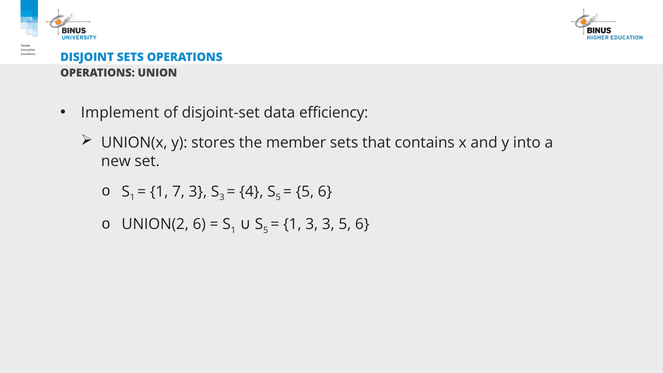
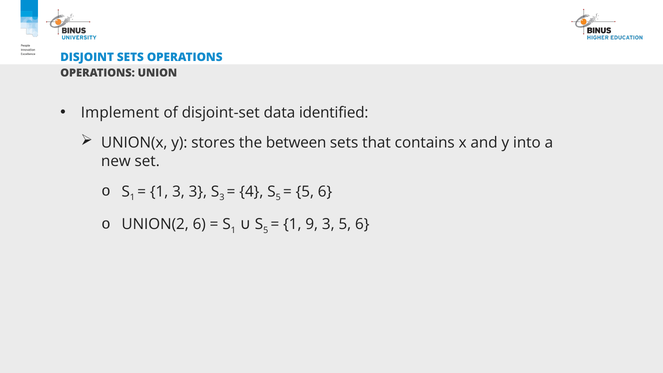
efficiency: efficiency -> identified
member: member -> between
1 7: 7 -> 3
1 3: 3 -> 9
